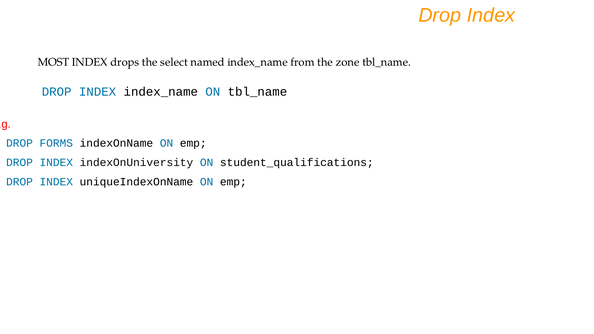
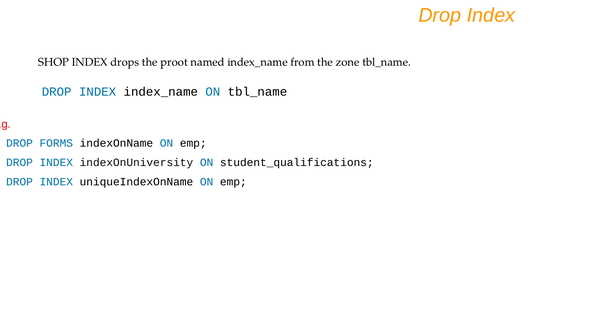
MOST: MOST -> SHOP
select: select -> proot
